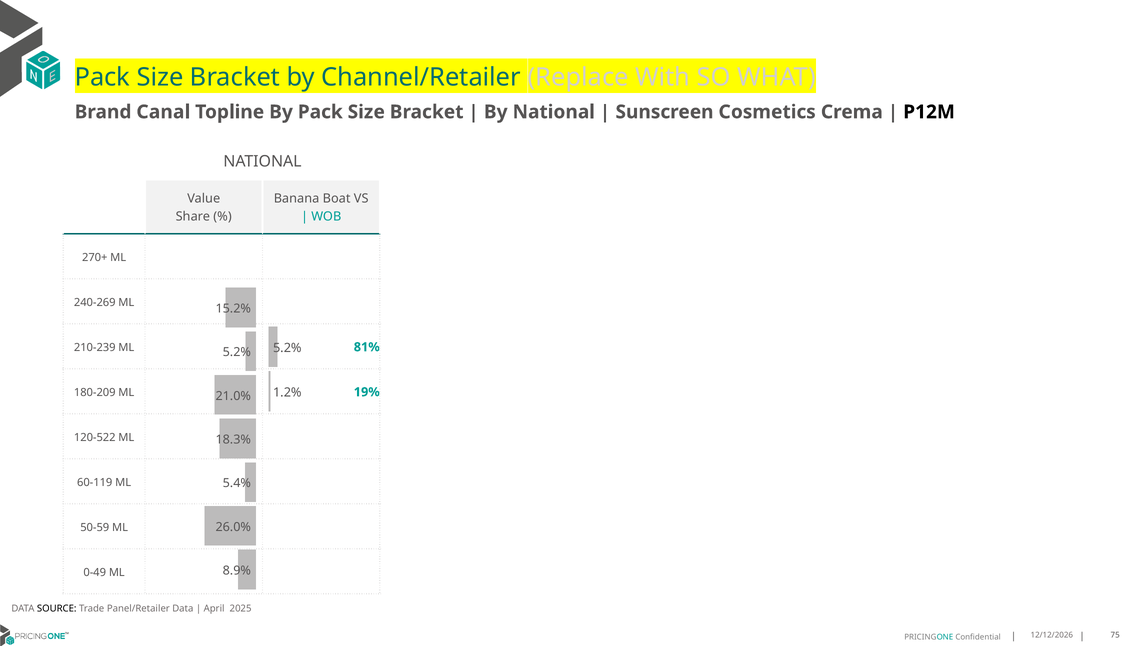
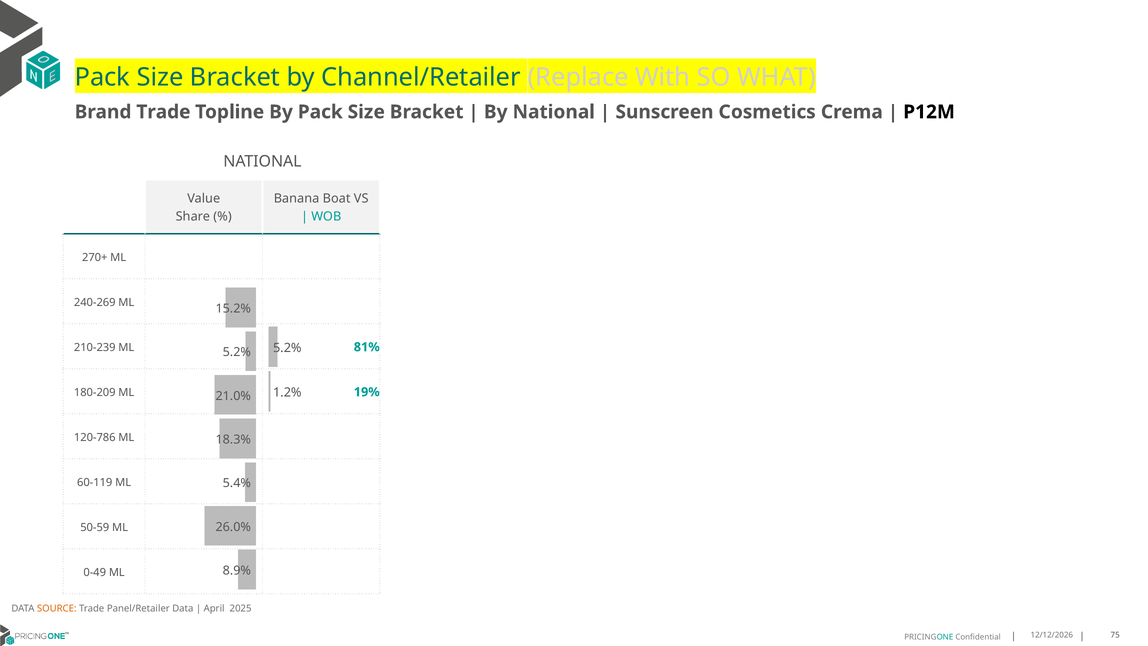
Brand Canal: Canal -> Trade
120-522: 120-522 -> 120-786
SOURCE colour: black -> orange
